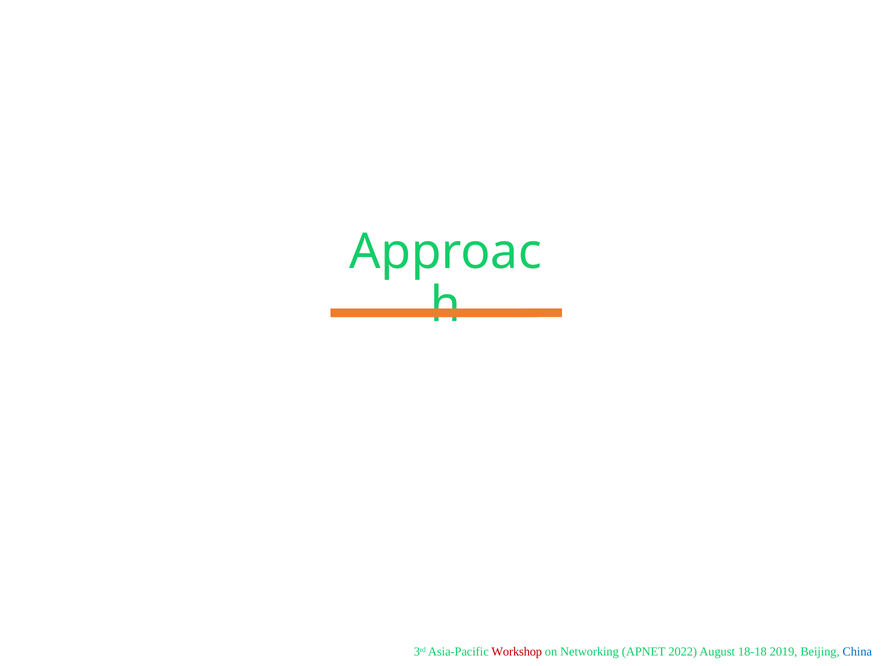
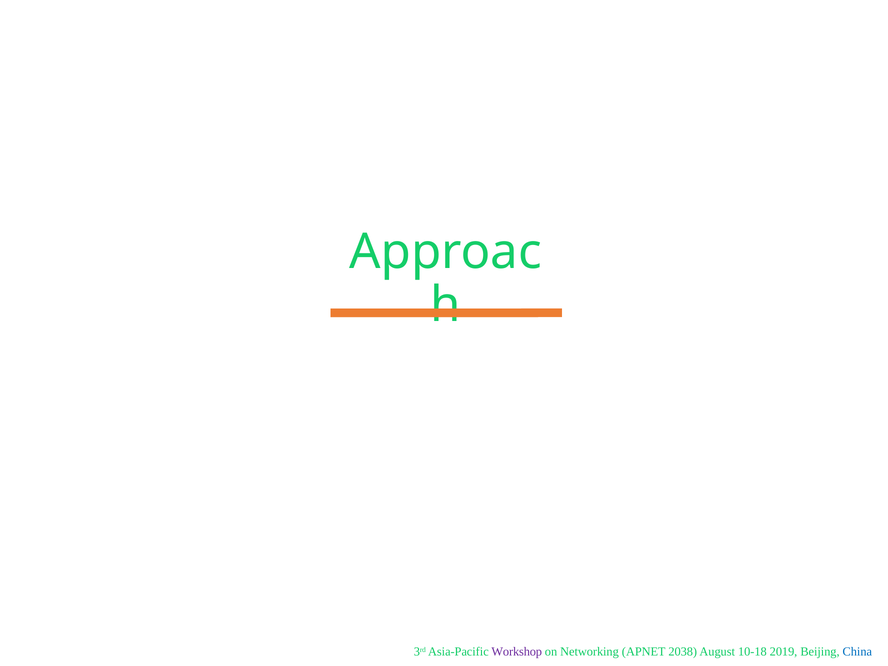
Workshop colour: red -> purple
2022: 2022 -> 2038
18-18: 18-18 -> 10-18
